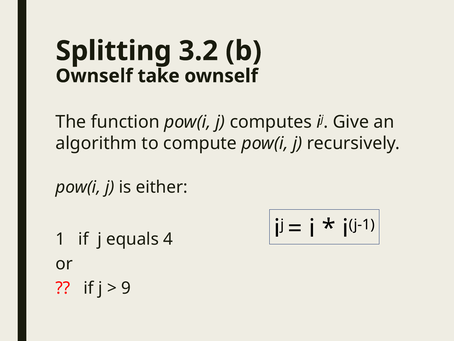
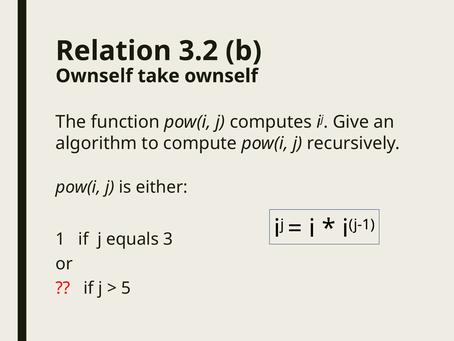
Splitting: Splitting -> Relation
4: 4 -> 3
9: 9 -> 5
